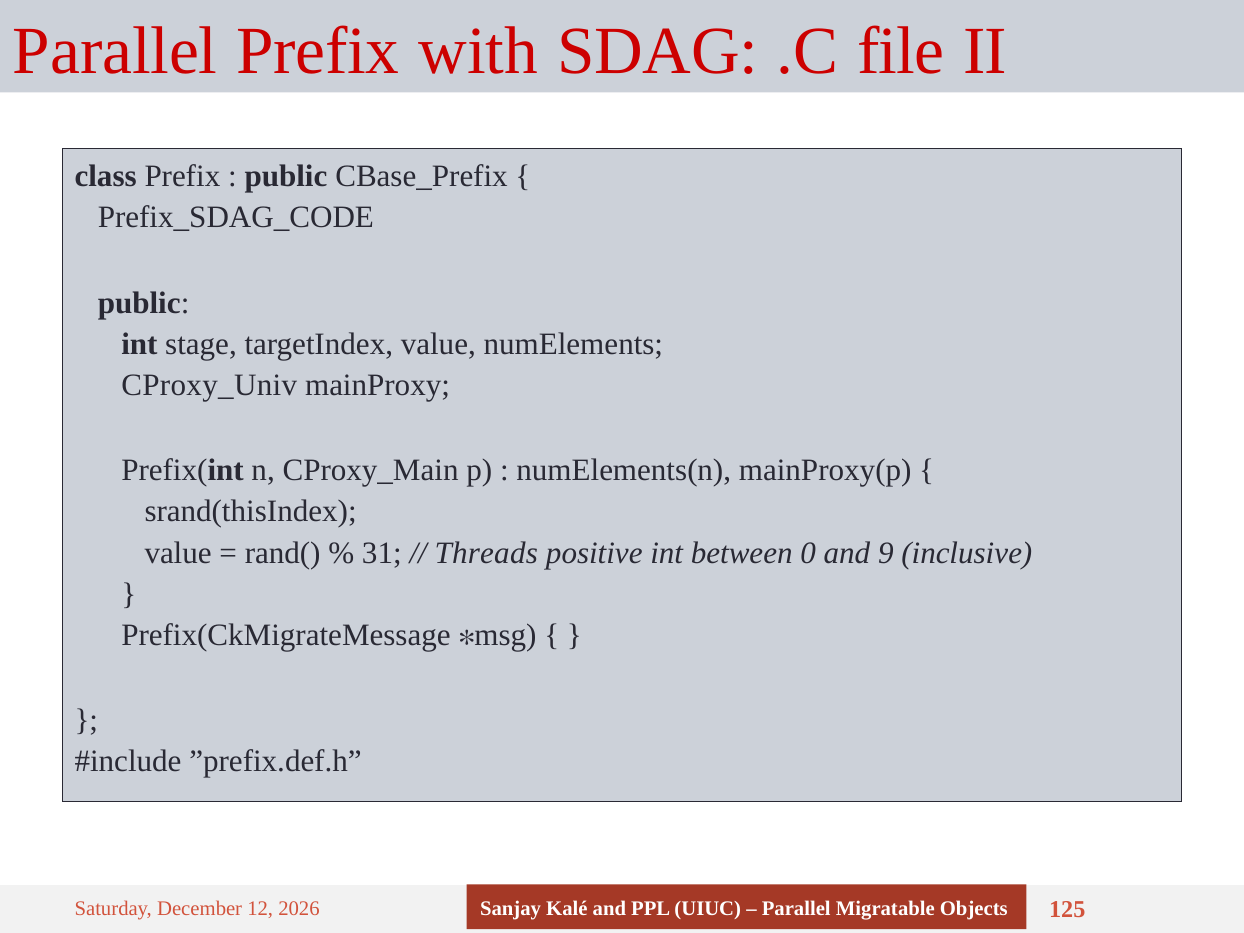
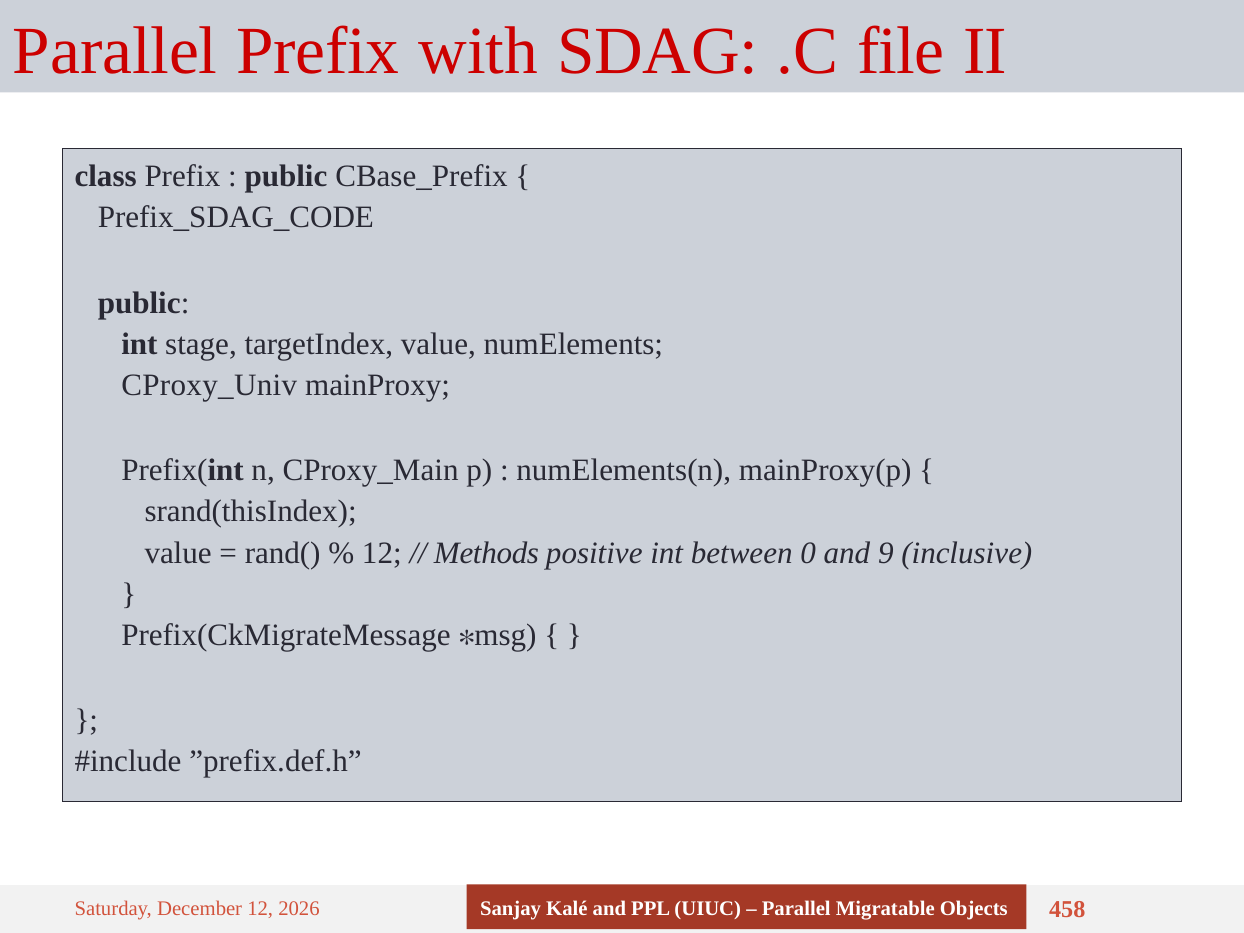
31 at (382, 553): 31 -> 12
Threads: Threads -> Methods
125: 125 -> 458
